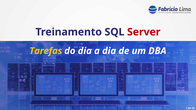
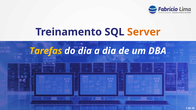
Server at (144, 32) colour: red -> orange
